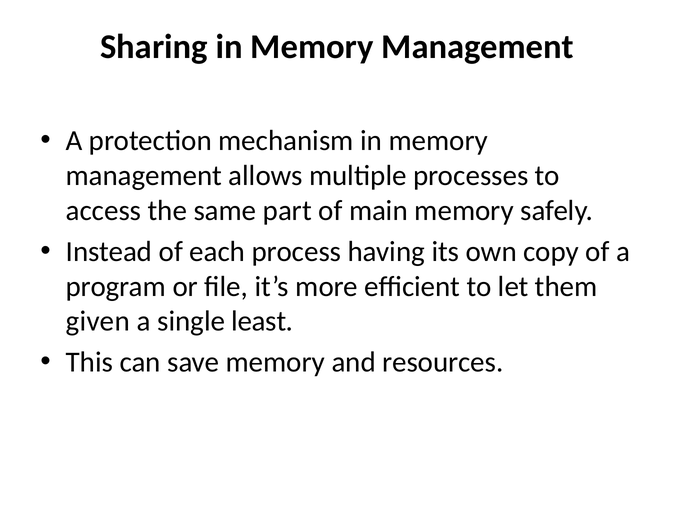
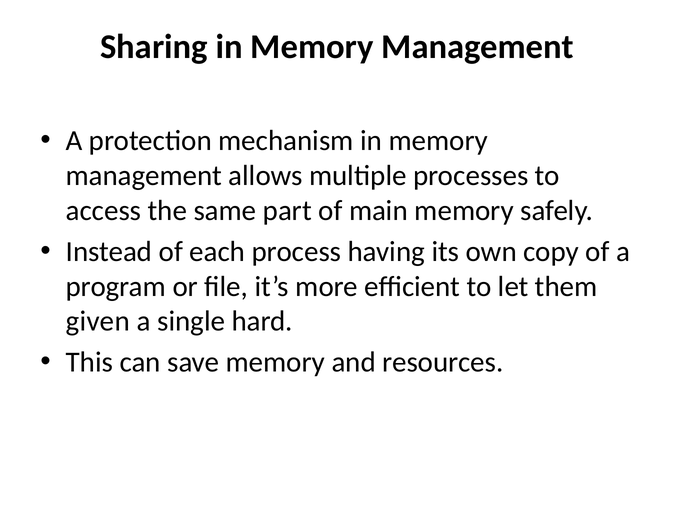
least: least -> hard
